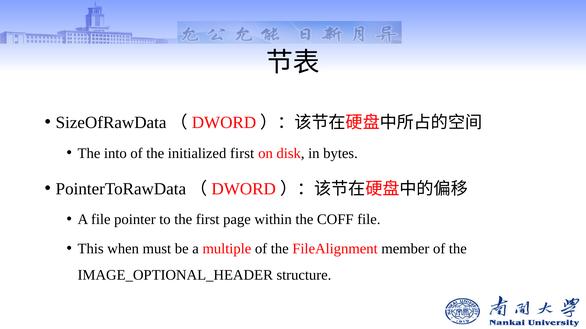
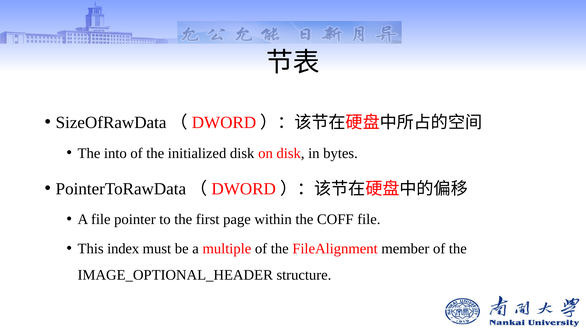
initialized first: first -> disk
when: when -> index
